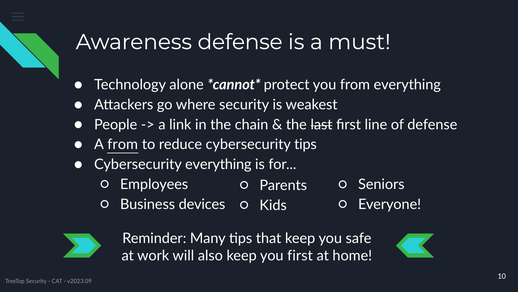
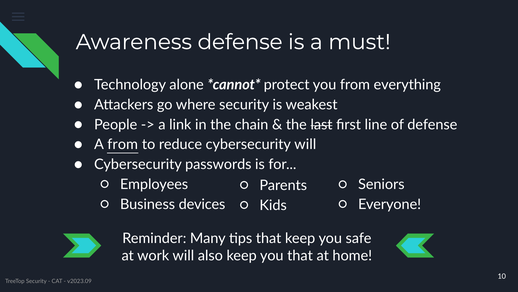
cybersecurity tips: tips -> will
Cybersecurity everything: everything -> passwords
you first: first -> that
